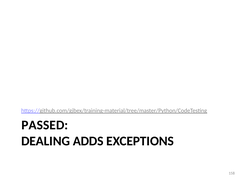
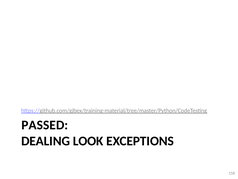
ADDS: ADDS -> LOOK
